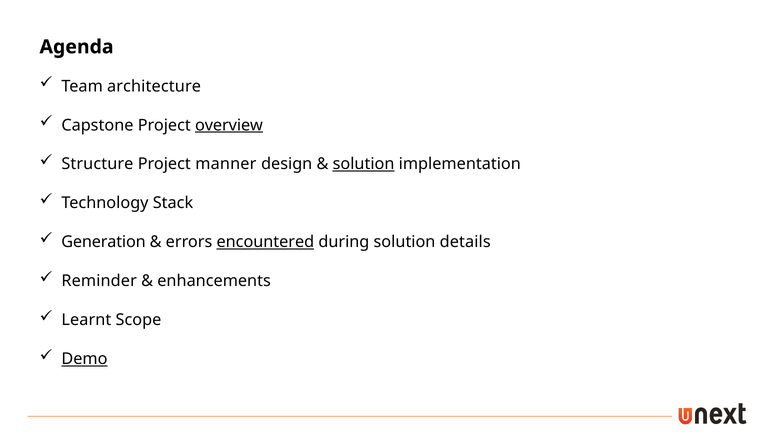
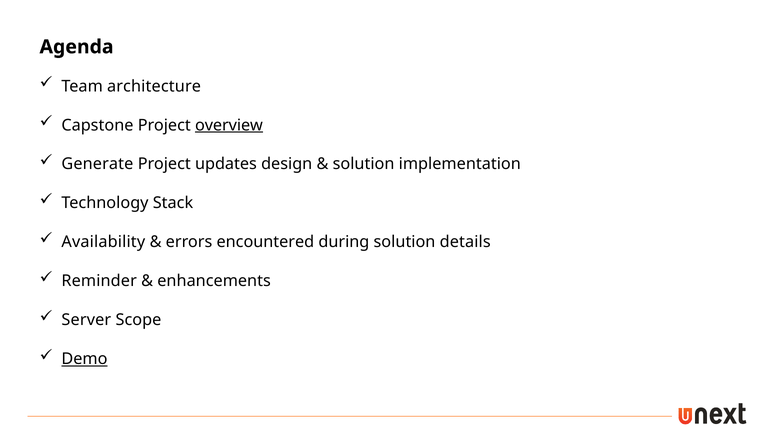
Structure: Structure -> Generate
manner: manner -> updates
solution at (364, 164) underline: present -> none
Generation: Generation -> Availability
encountered underline: present -> none
Learnt: Learnt -> Server
